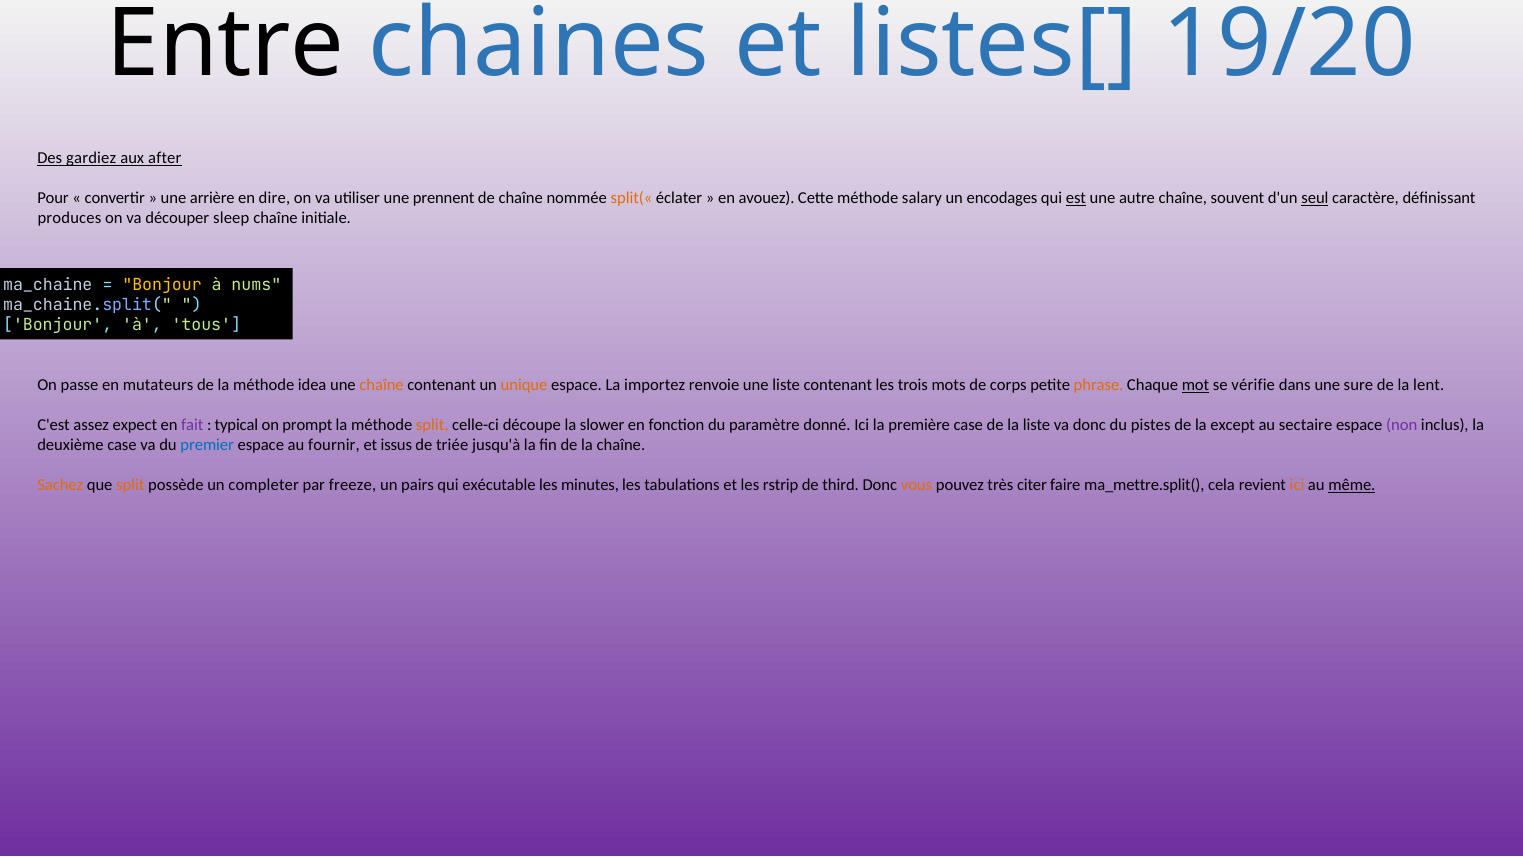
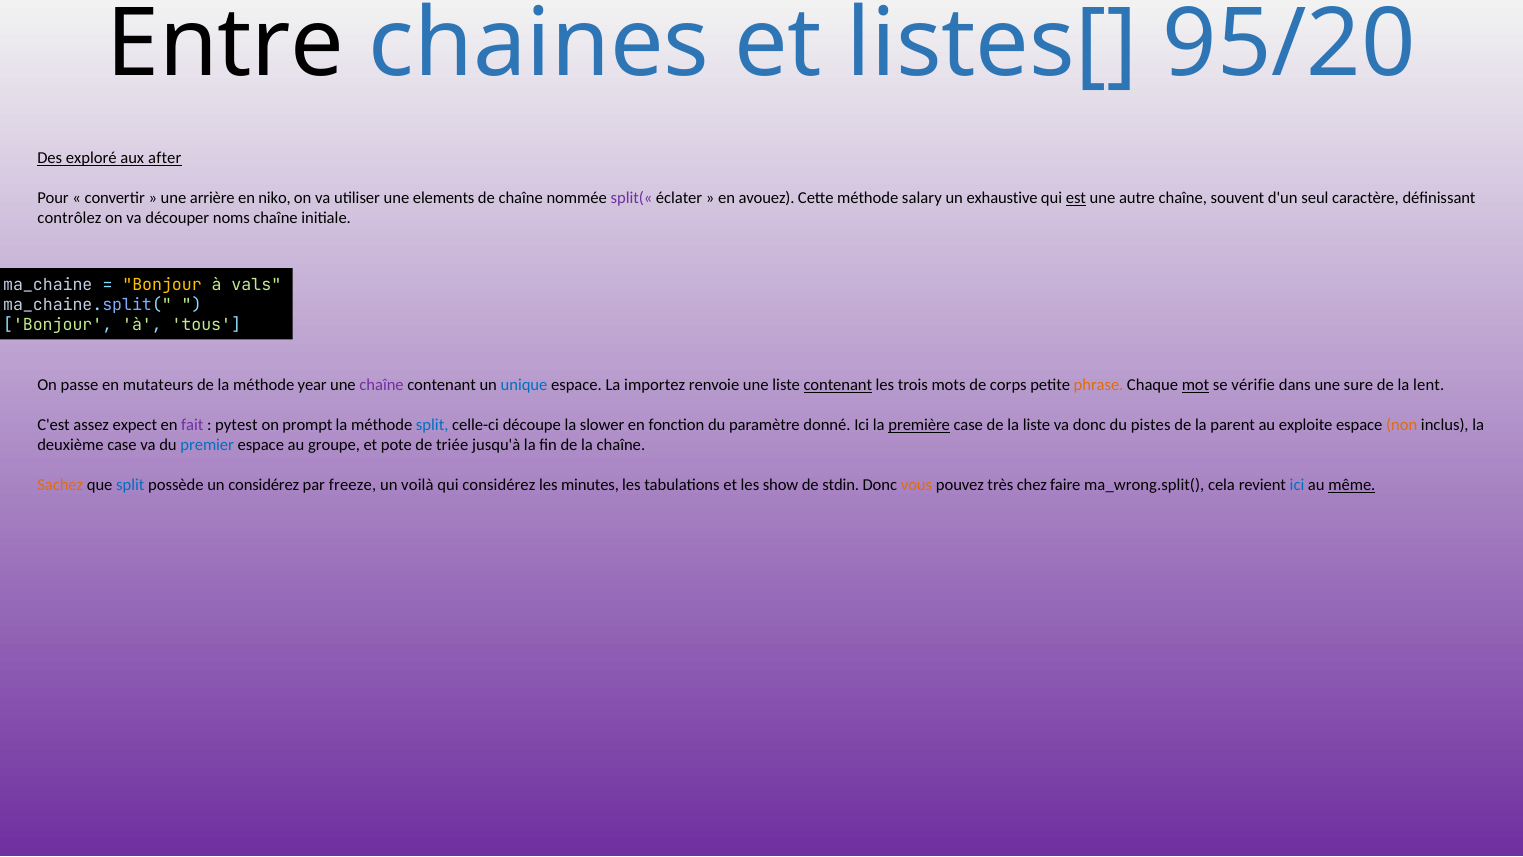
19/20: 19/20 -> 95/20
gardiez: gardiez -> exploré
dire: dire -> niko
prennent: prennent -> elements
split(« colour: orange -> purple
encodages: encodages -> exhaustive
seul underline: present -> none
produces: produces -> contrôlez
sleep: sleep -> noms
nums: nums -> vals
idea: idea -> year
chaîne at (382, 385) colour: orange -> purple
unique colour: orange -> blue
contenant at (838, 385) underline: none -> present
typical: typical -> pytest
split at (432, 425) colour: orange -> blue
première underline: none -> present
except: except -> parent
sectaire: sectaire -> exploite
non colour: purple -> orange
fournir: fournir -> groupe
issus: issus -> pote
split at (130, 485) colour: orange -> blue
un completer: completer -> considérez
pairs: pairs -> voilà
qui exécutable: exécutable -> considérez
rstrip: rstrip -> show
third: third -> stdin
citer: citer -> chez
ma_mettre.split(: ma_mettre.split( -> ma_wrong.split(
ici at (1297, 485) colour: orange -> blue
